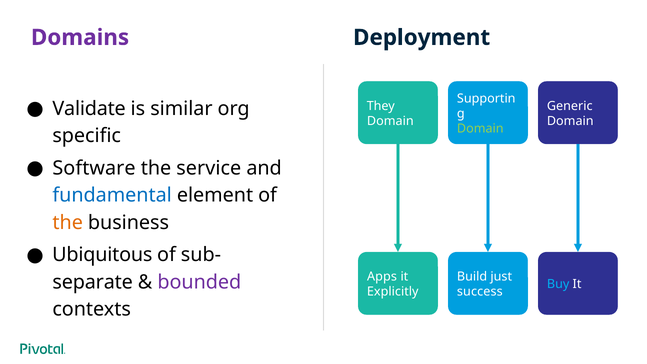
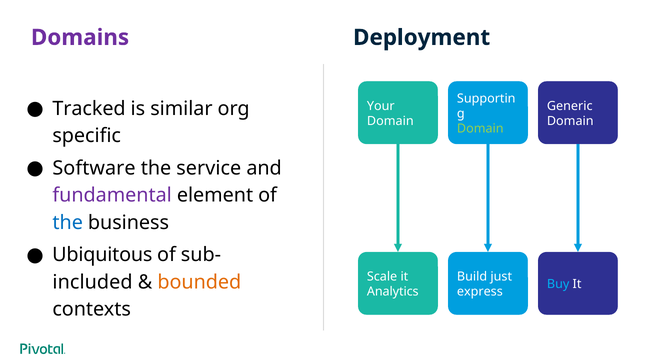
Validate: Validate -> Tracked
They: They -> Your
fundamental colour: blue -> purple
the at (68, 223) colour: orange -> blue
Apps: Apps -> Scale
separate: separate -> included
bounded colour: purple -> orange
Explicitly: Explicitly -> Analytics
success: success -> express
